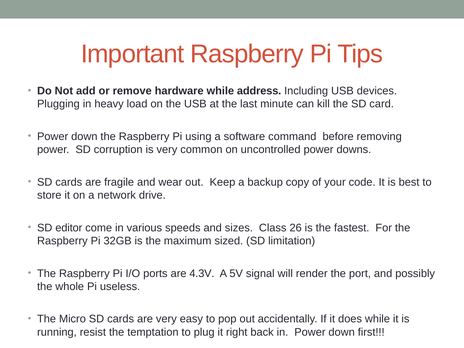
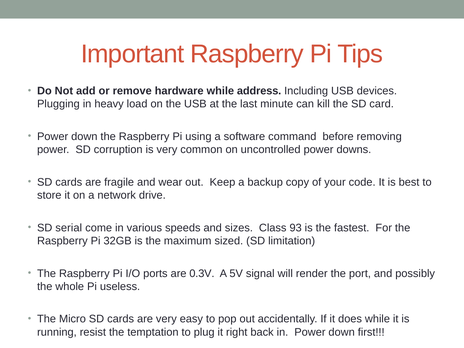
editor: editor -> serial
26: 26 -> 93
4.3V: 4.3V -> 0.3V
